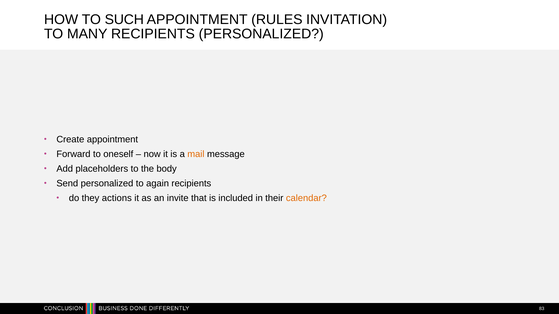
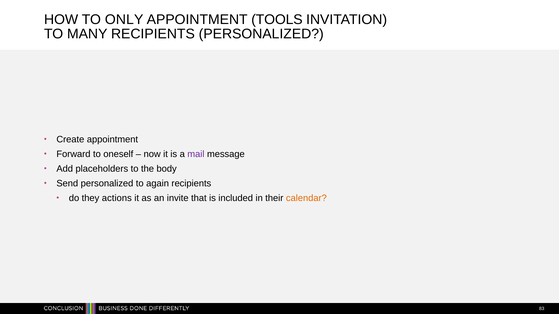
SUCH: SUCH -> ONLY
RULES: RULES -> TOOLS
mail colour: orange -> purple
